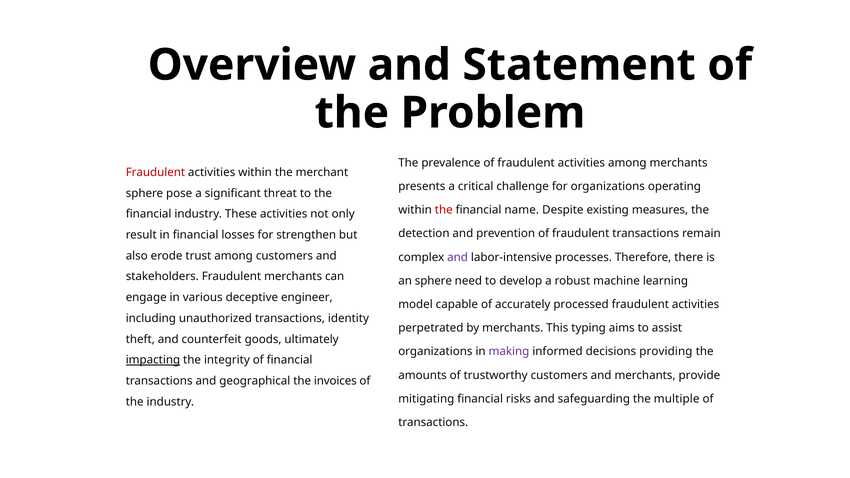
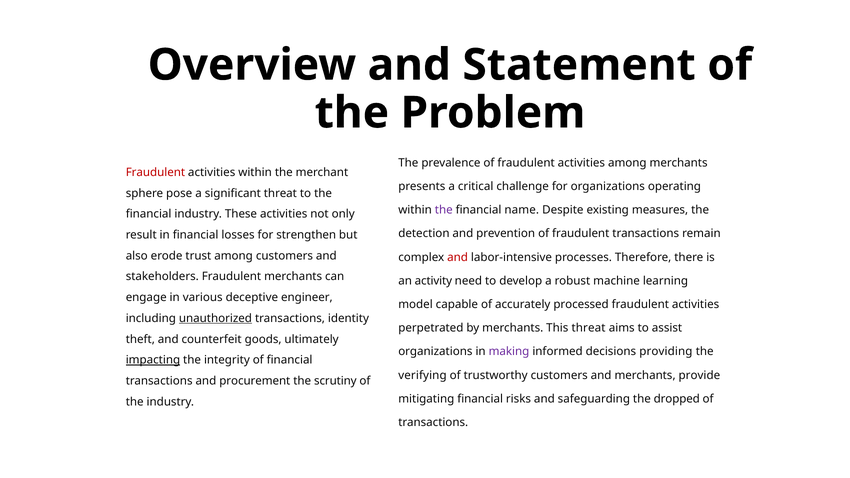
the at (444, 210) colour: red -> purple
and at (458, 257) colour: purple -> red
an sphere: sphere -> activity
unauthorized underline: none -> present
This typing: typing -> threat
amounts: amounts -> verifying
geographical: geographical -> procurement
invoices: invoices -> scrutiny
multiple: multiple -> dropped
